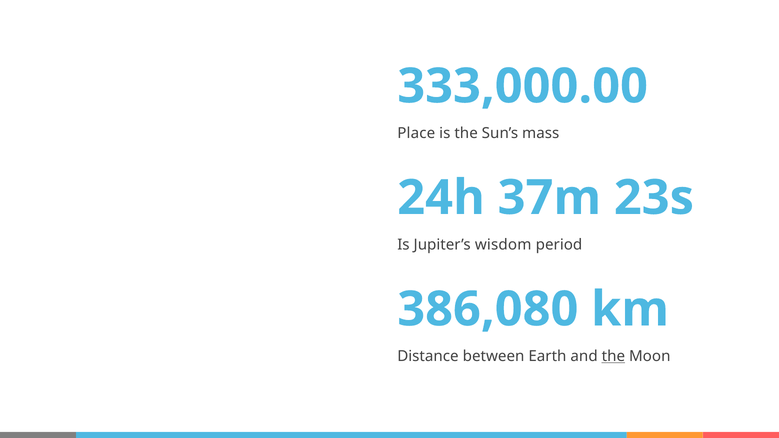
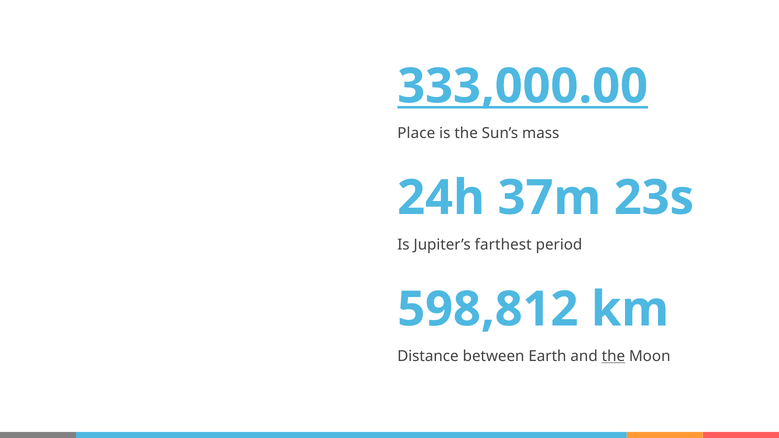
333,000.00 underline: none -> present
wisdom: wisdom -> farthest
386,080: 386,080 -> 598,812
